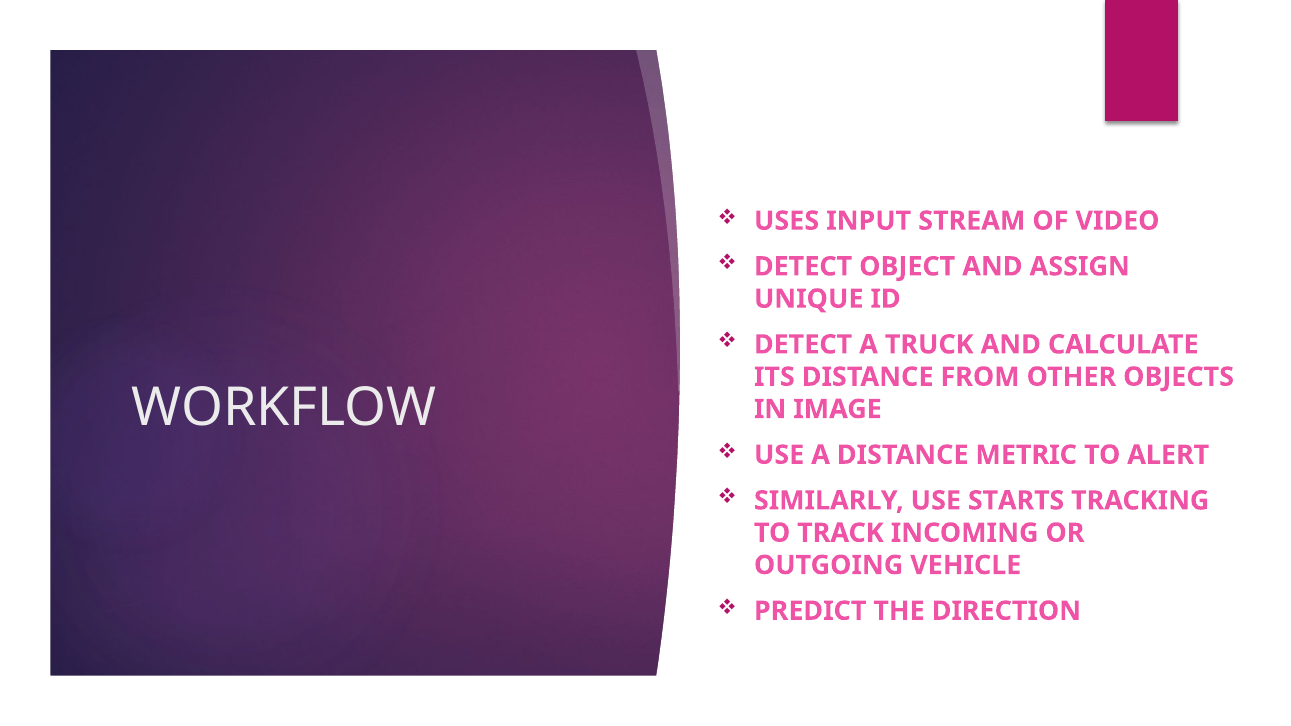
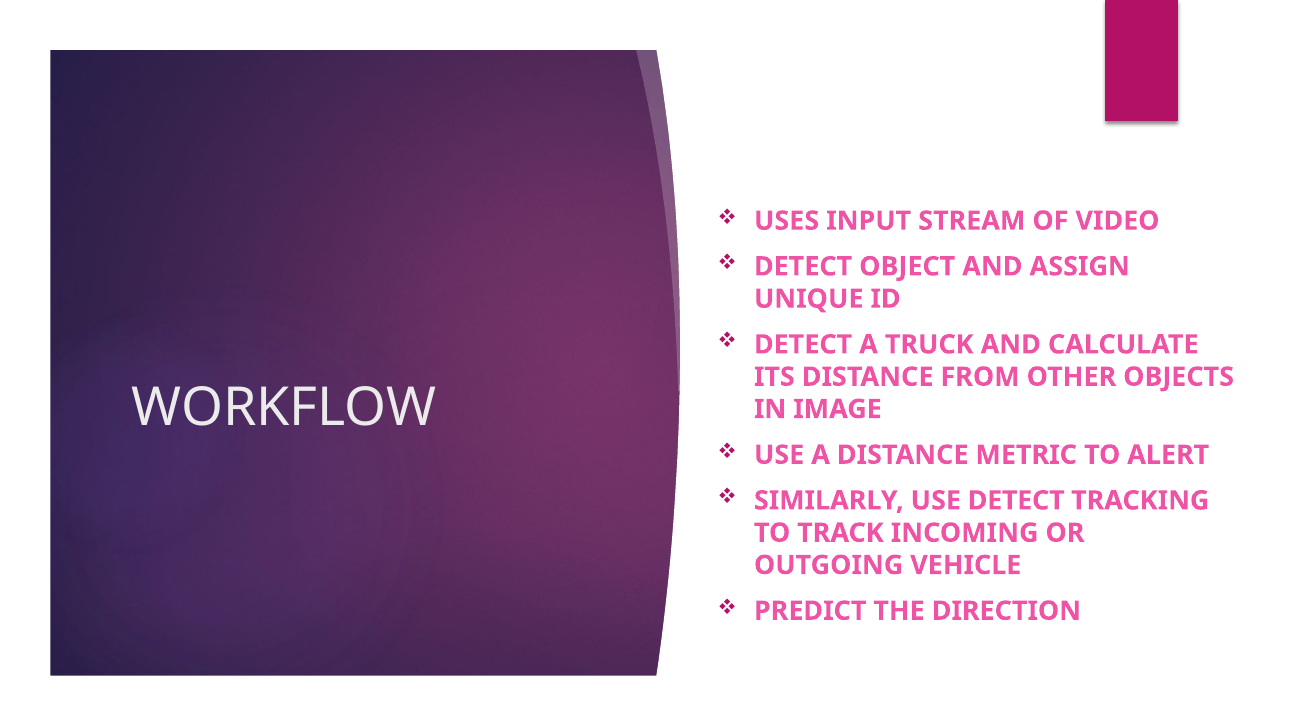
USE STARTS: STARTS -> DETECT
